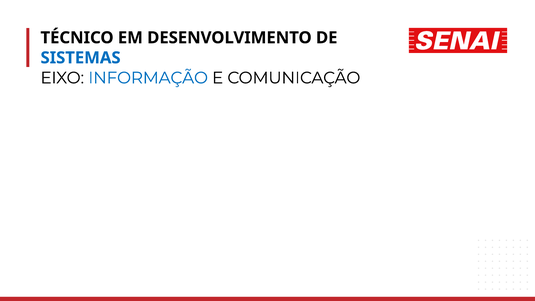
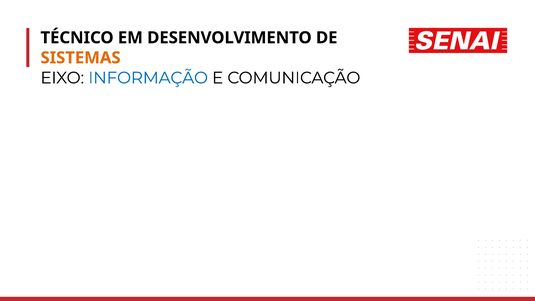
SISTEMAS colour: blue -> orange
